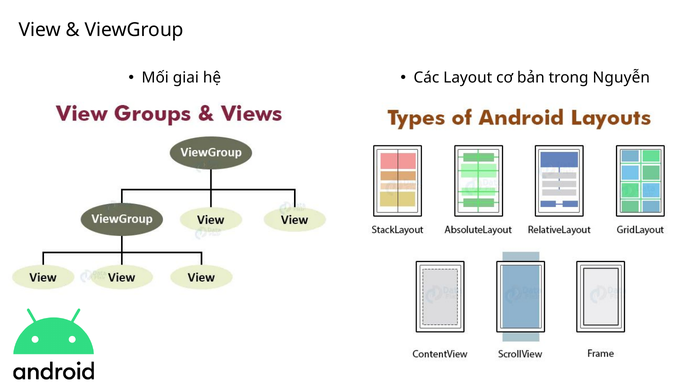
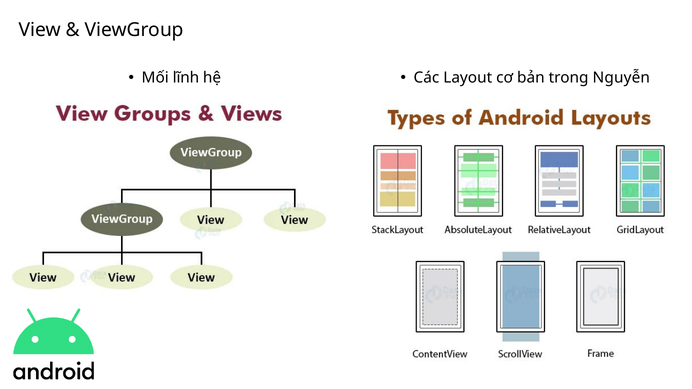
giai: giai -> lĩnh
